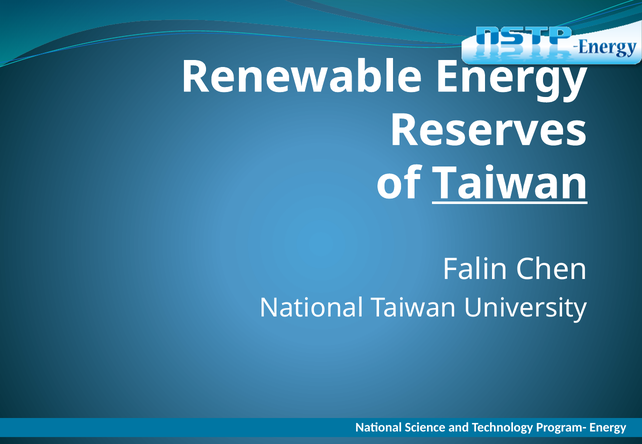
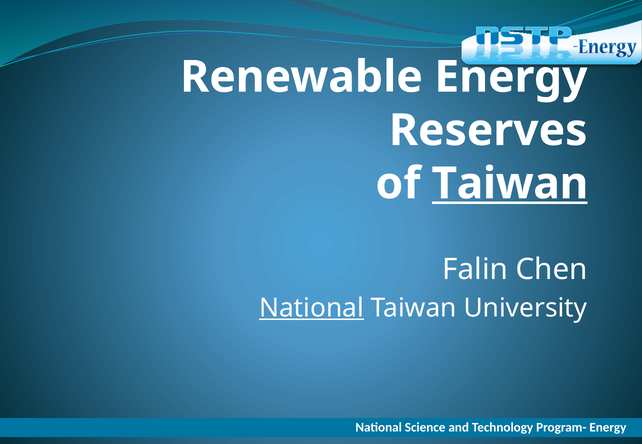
National at (312, 308) underline: none -> present
